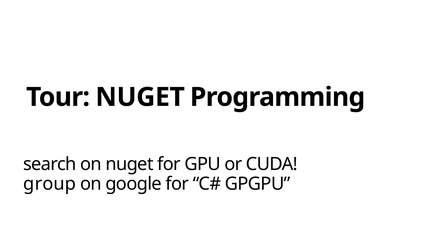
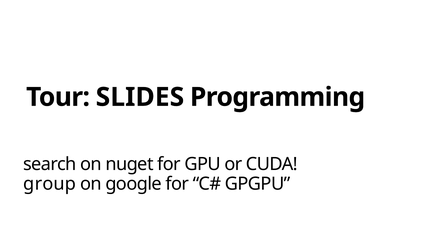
Tour NUGET: NUGET -> SLIDES
